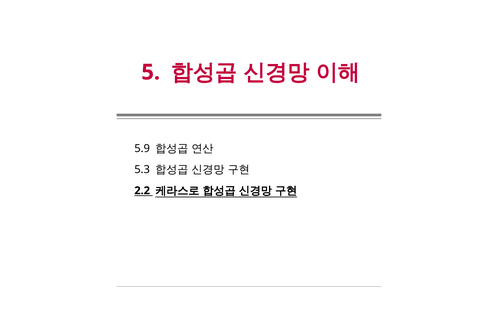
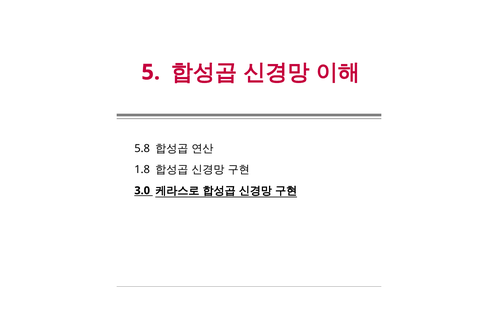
5.9: 5.9 -> 5.8
5.3: 5.3 -> 1.8
2.2: 2.2 -> 3.0
